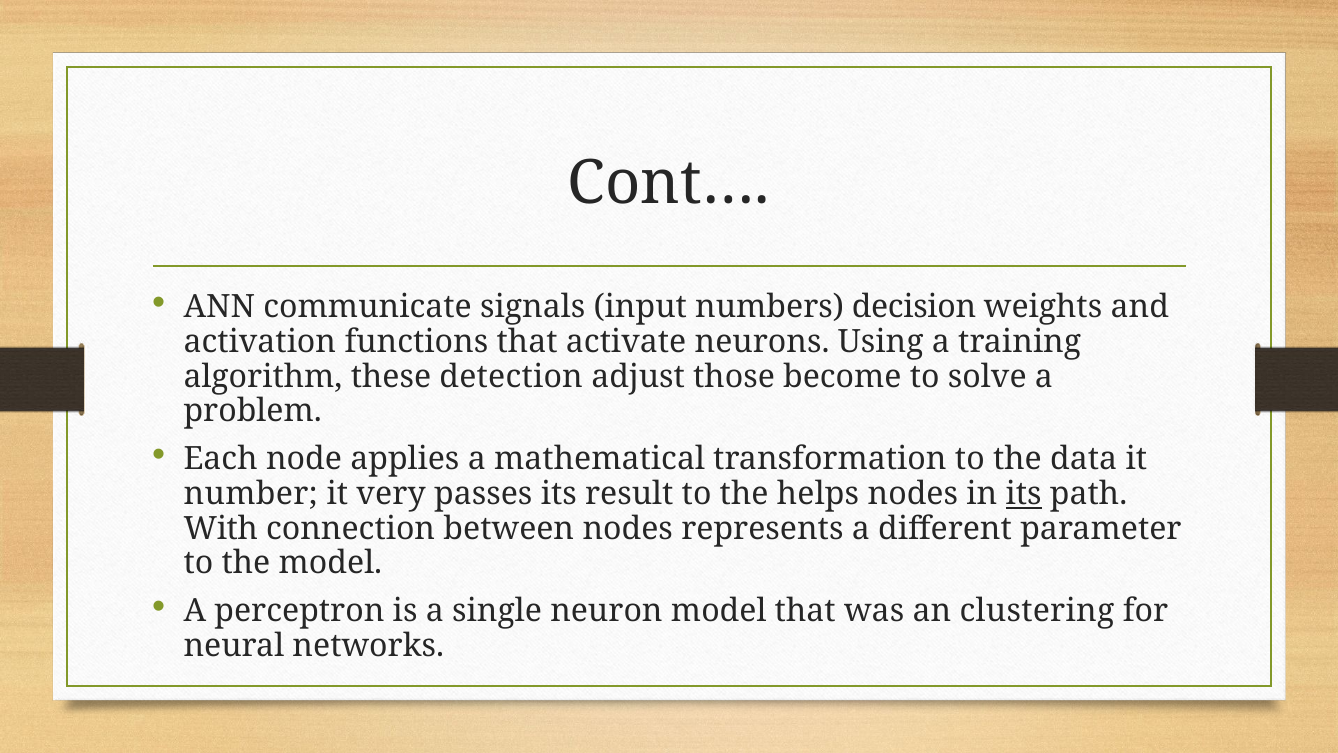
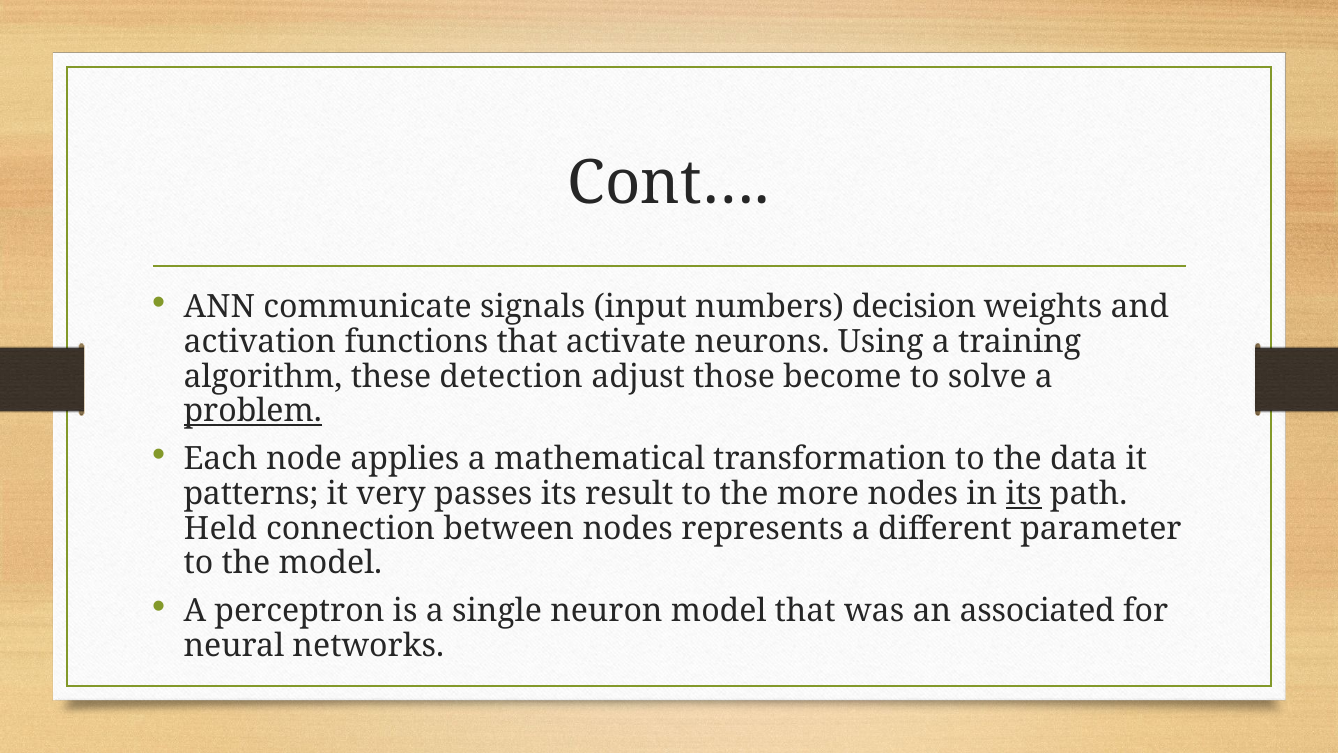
problem underline: none -> present
number: number -> patterns
helps: helps -> more
With: With -> Held
clustering: clustering -> associated
